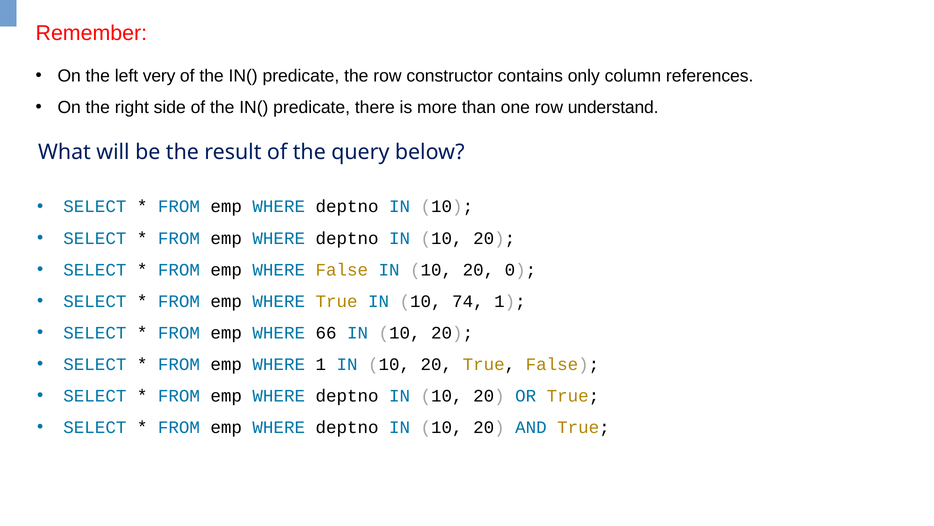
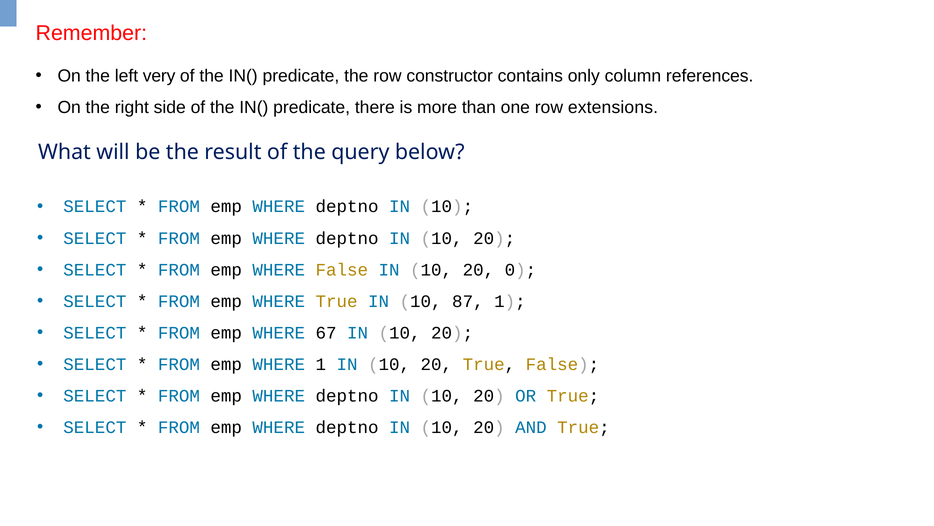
understand: understand -> extensions
74: 74 -> 87
66: 66 -> 67
